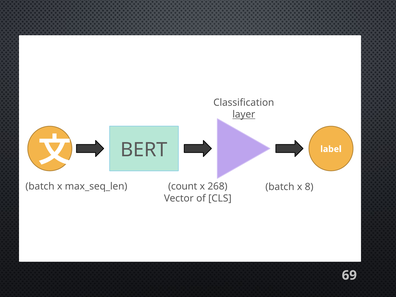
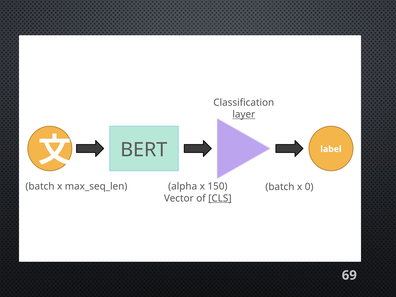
count: count -> alpha
268: 268 -> 150
8: 8 -> 0
CLS underline: none -> present
